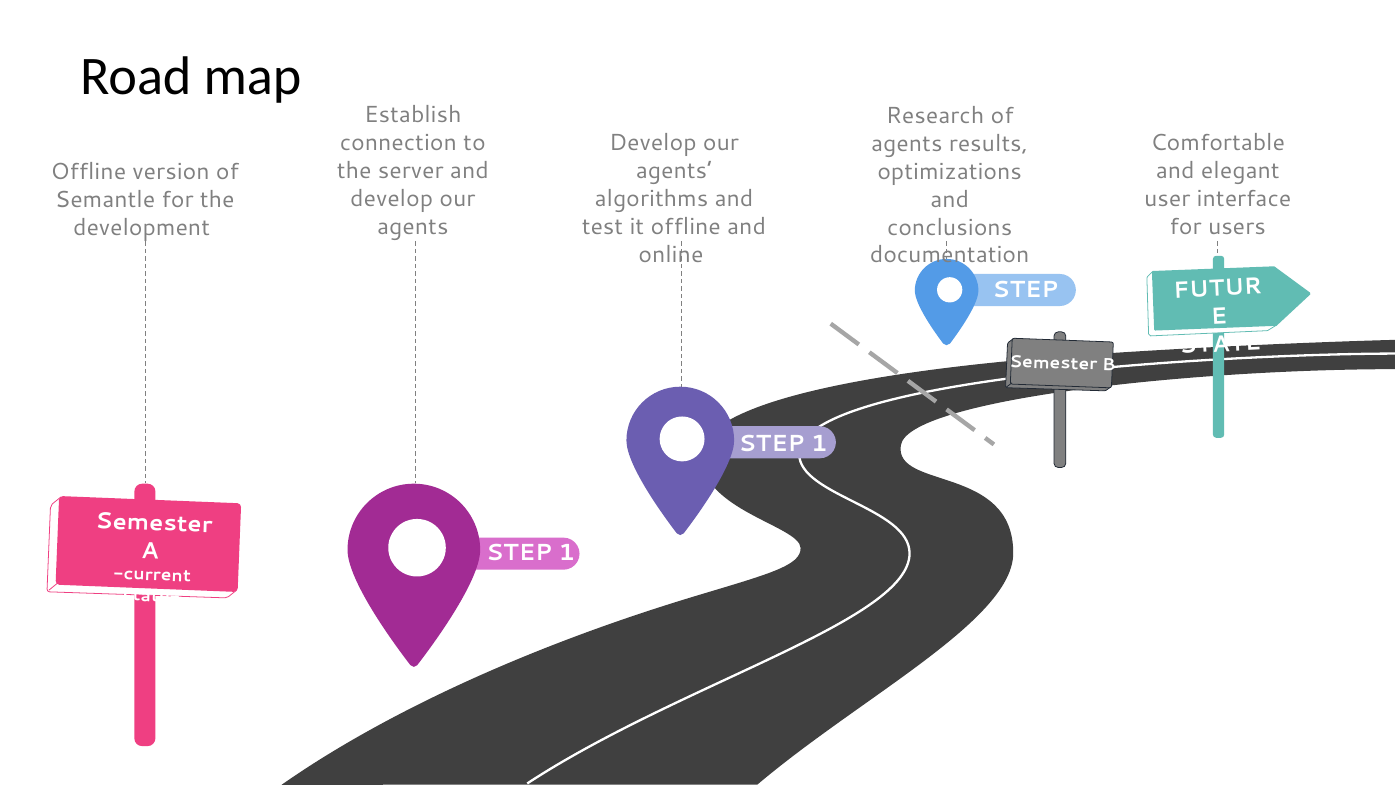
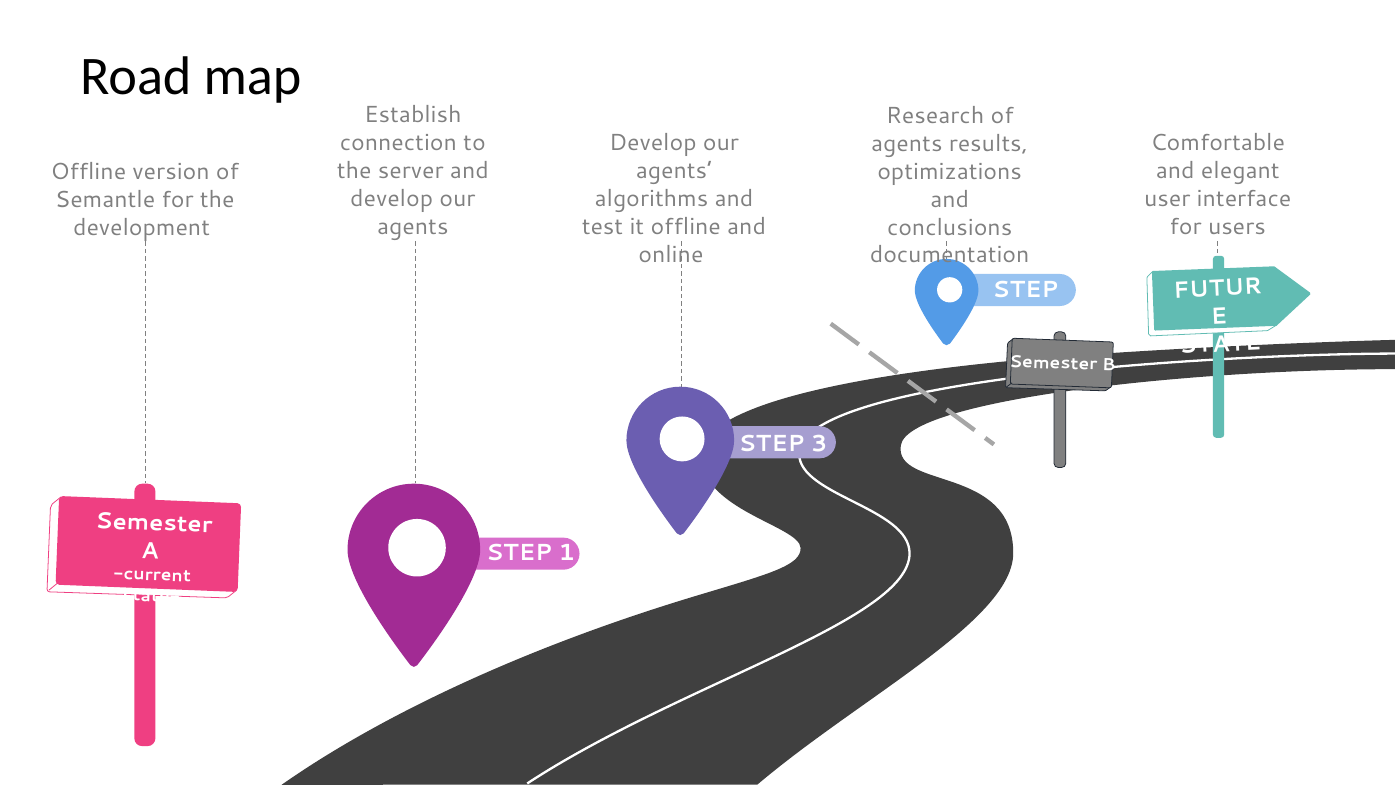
1 at (819, 444): 1 -> 3
